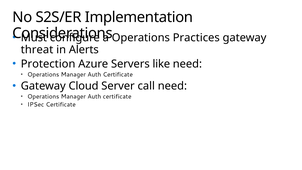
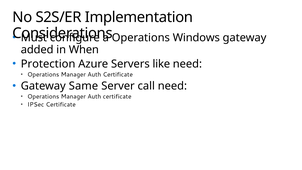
Practices: Practices -> Windows
threat: threat -> added
Alerts: Alerts -> When
Cloud: Cloud -> Same
